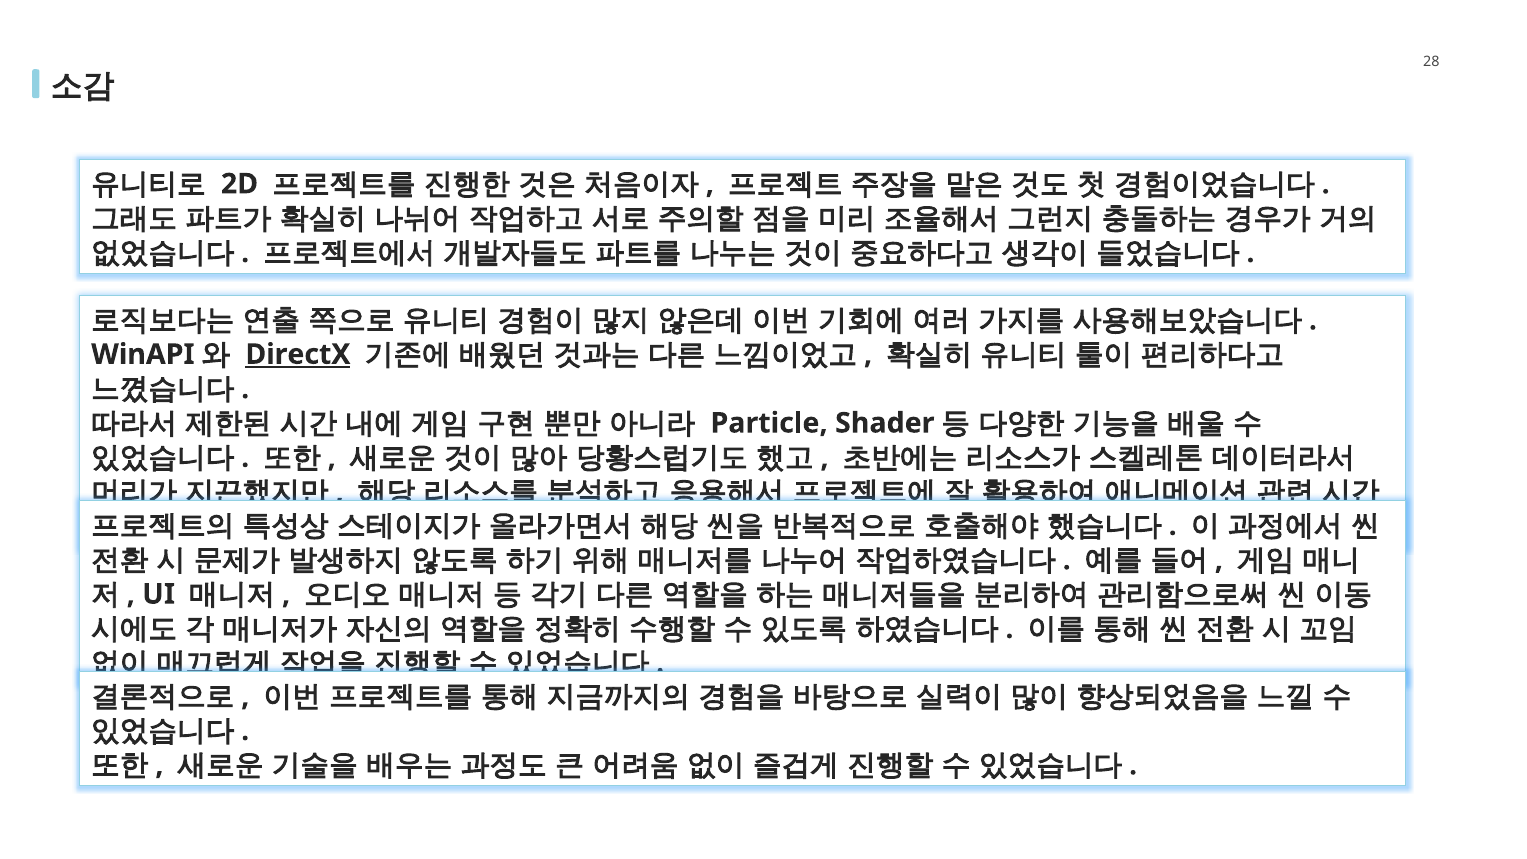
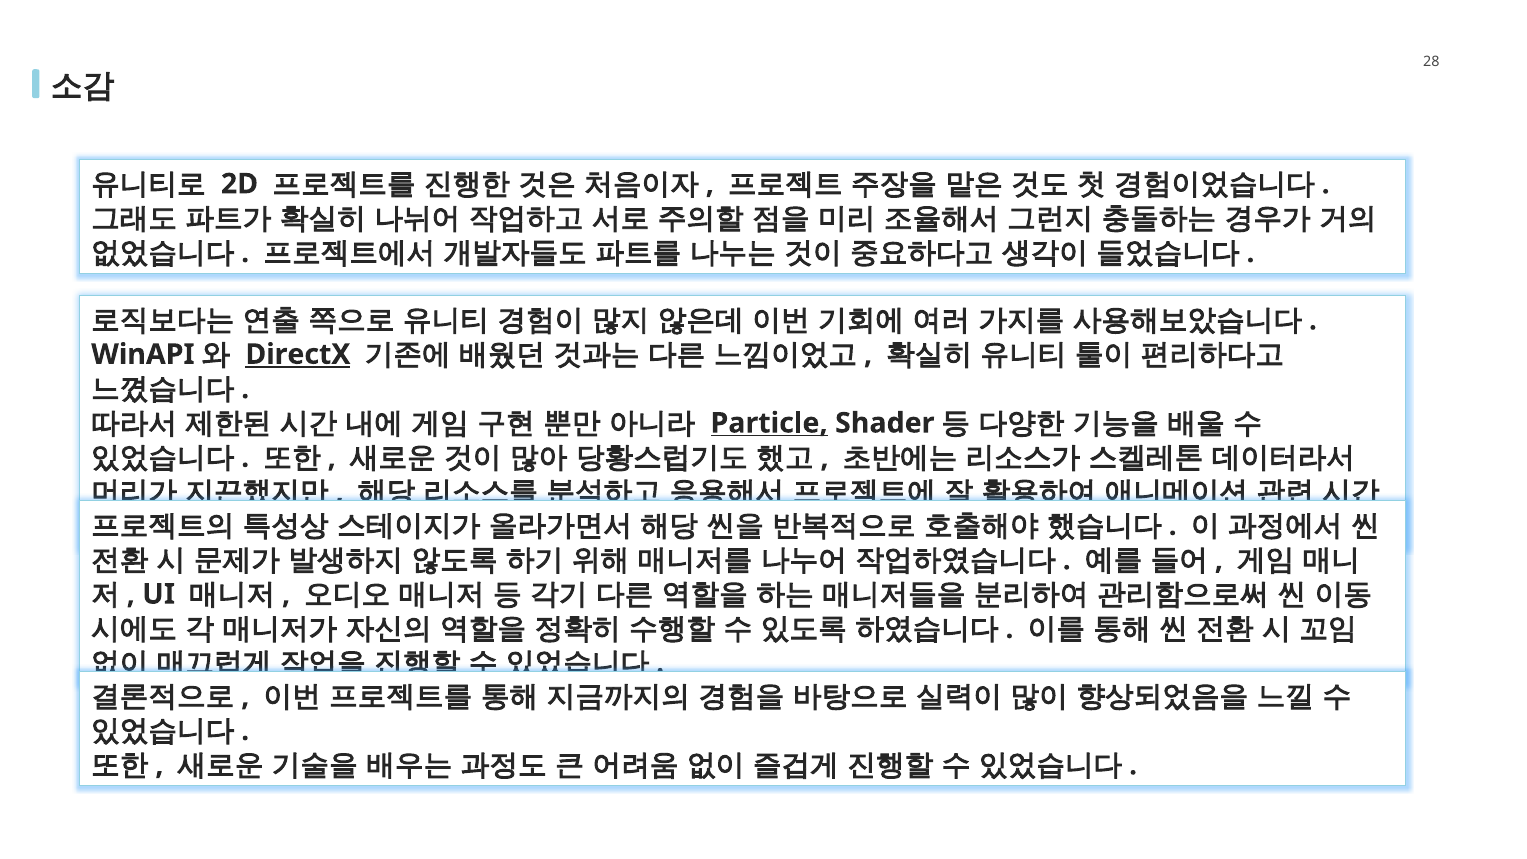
Particle underline: none -> present
